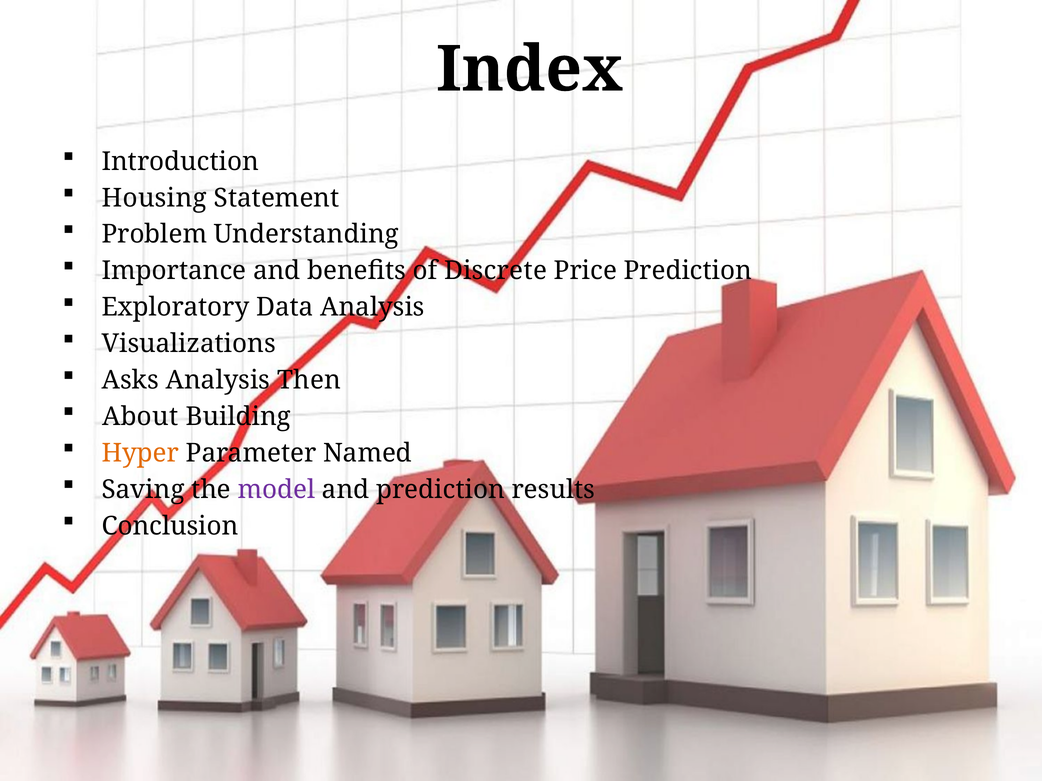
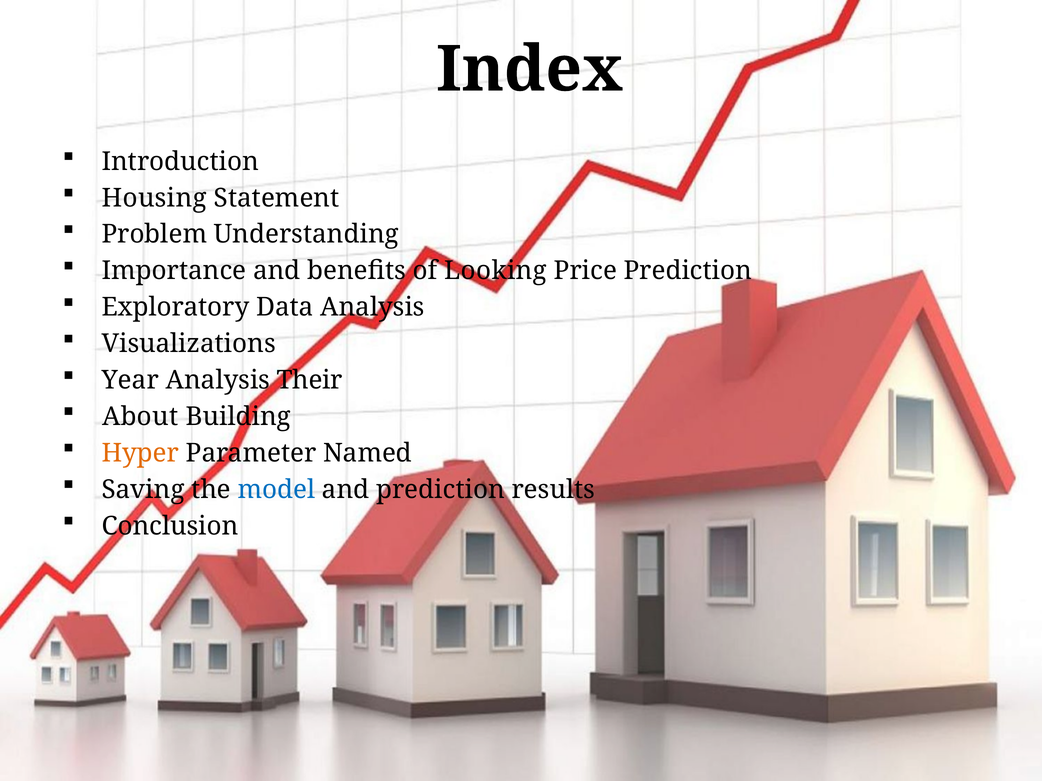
Discrete: Discrete -> Looking
Asks: Asks -> Year
Then: Then -> Their
model colour: purple -> blue
